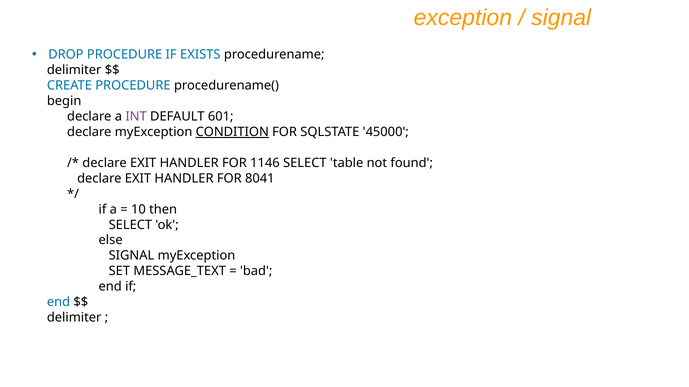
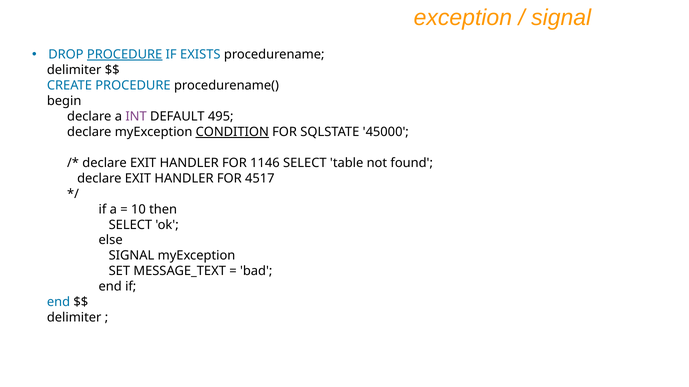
PROCEDURE at (125, 55) underline: none -> present
601: 601 -> 495
8041: 8041 -> 4517
